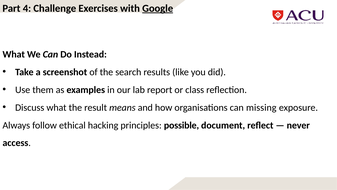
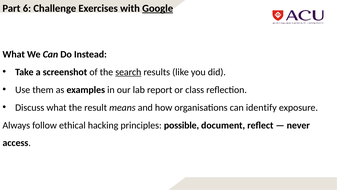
4: 4 -> 6
search underline: none -> present
missing: missing -> identify
